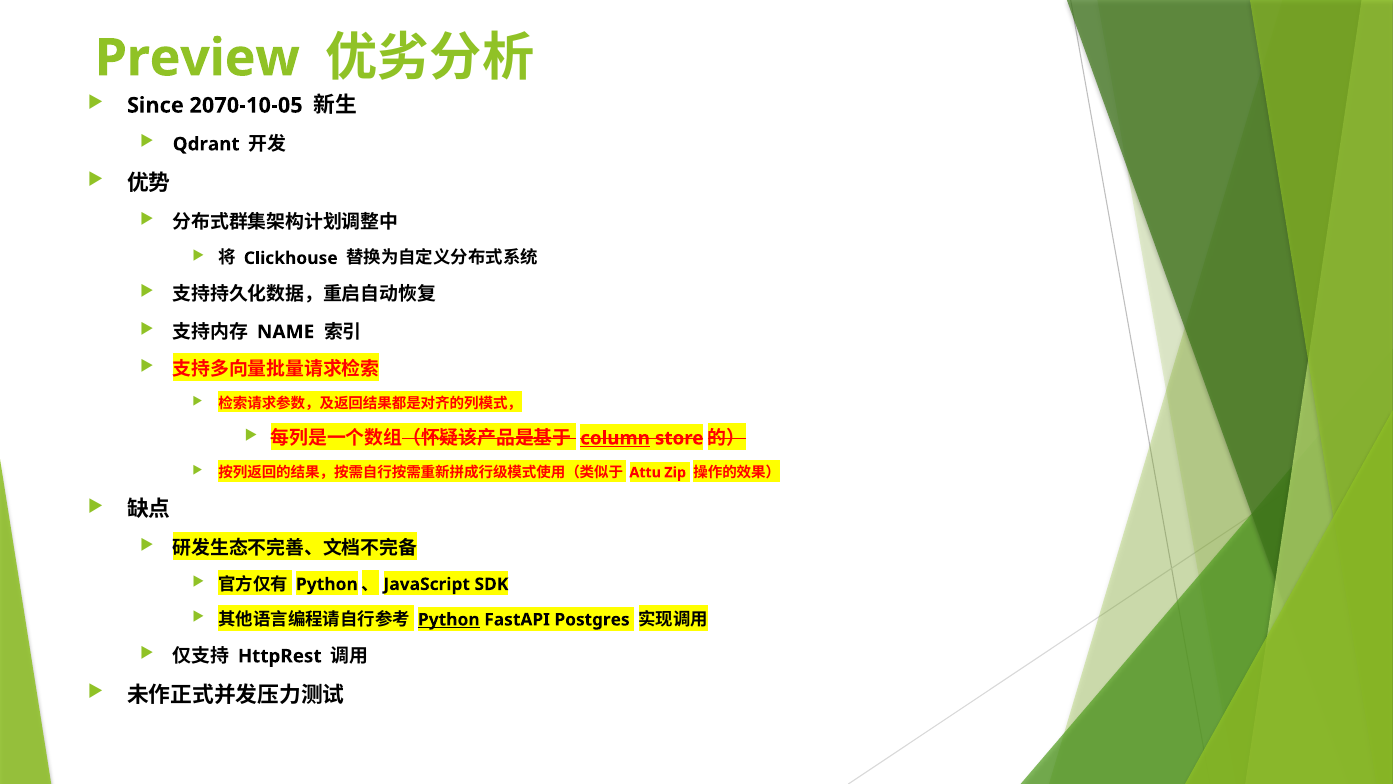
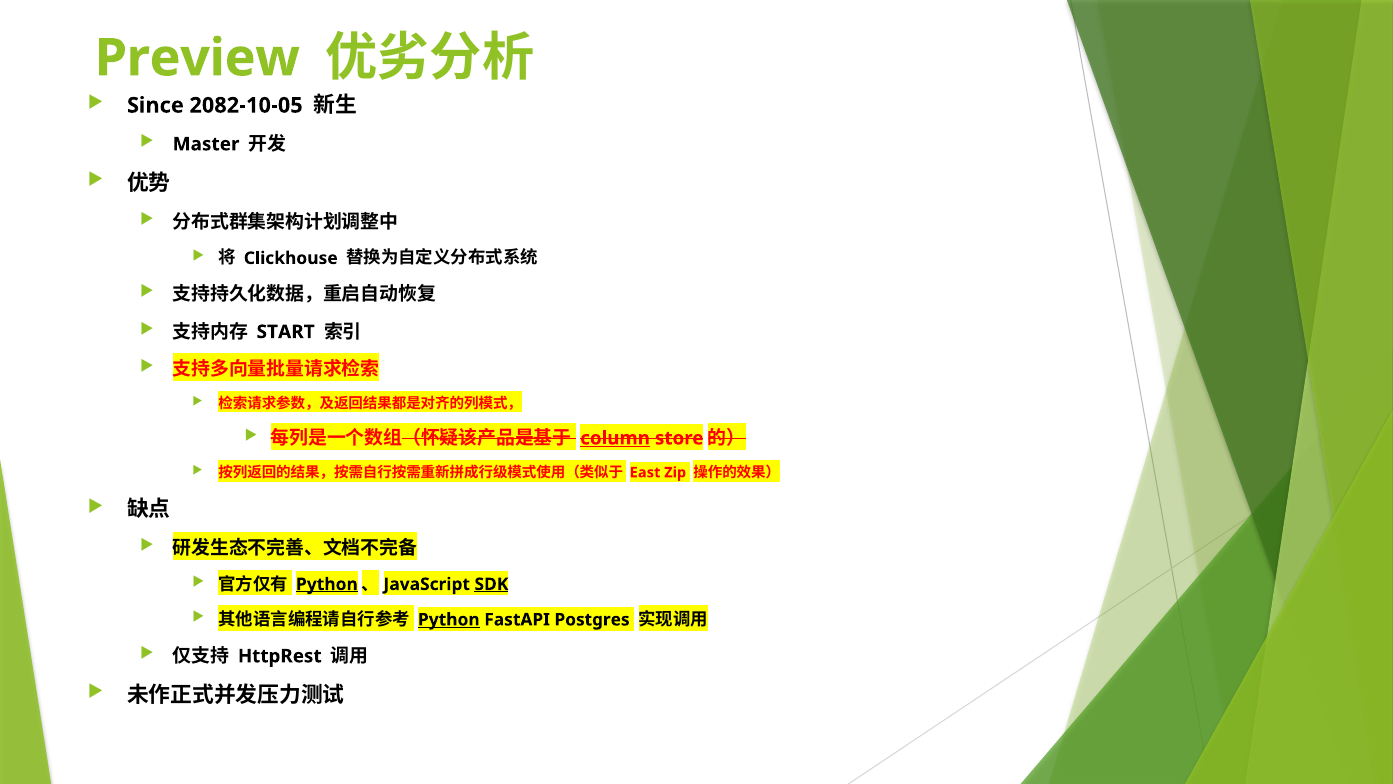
2070-10-05: 2070-10-05 -> 2082-10-05
Qdrant: Qdrant -> Master
NAME: NAME -> START
Attu: Attu -> East
Python at (327, 584) underline: none -> present
SDK underline: none -> present
